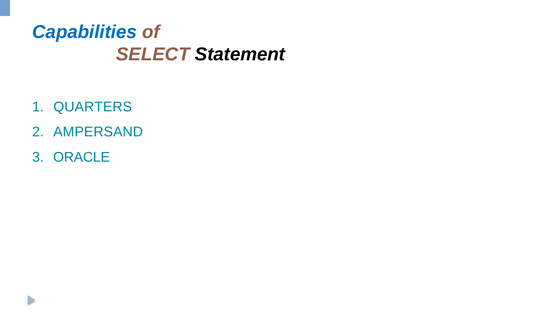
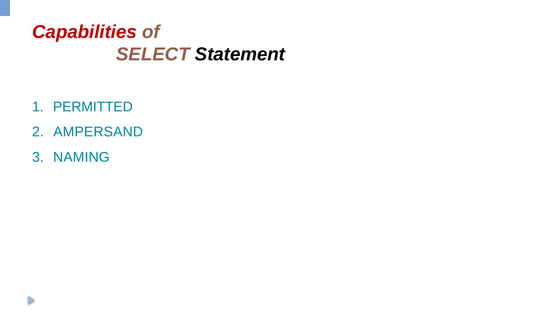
Capabilities colour: blue -> red
QUARTERS: QUARTERS -> PERMITTED
ORACLE: ORACLE -> NAMING
